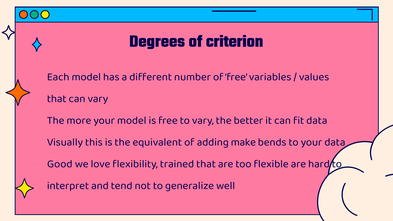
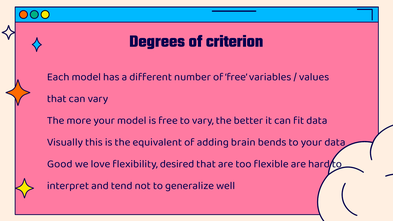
make: make -> brain
trained: trained -> desired
